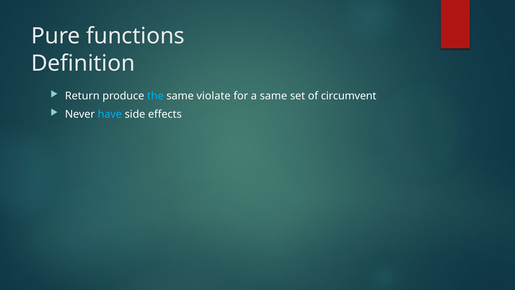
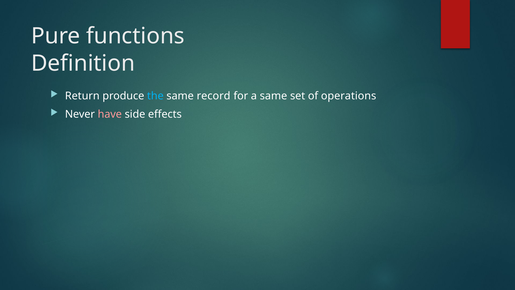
violate: violate -> record
circumvent: circumvent -> operations
have colour: light blue -> pink
